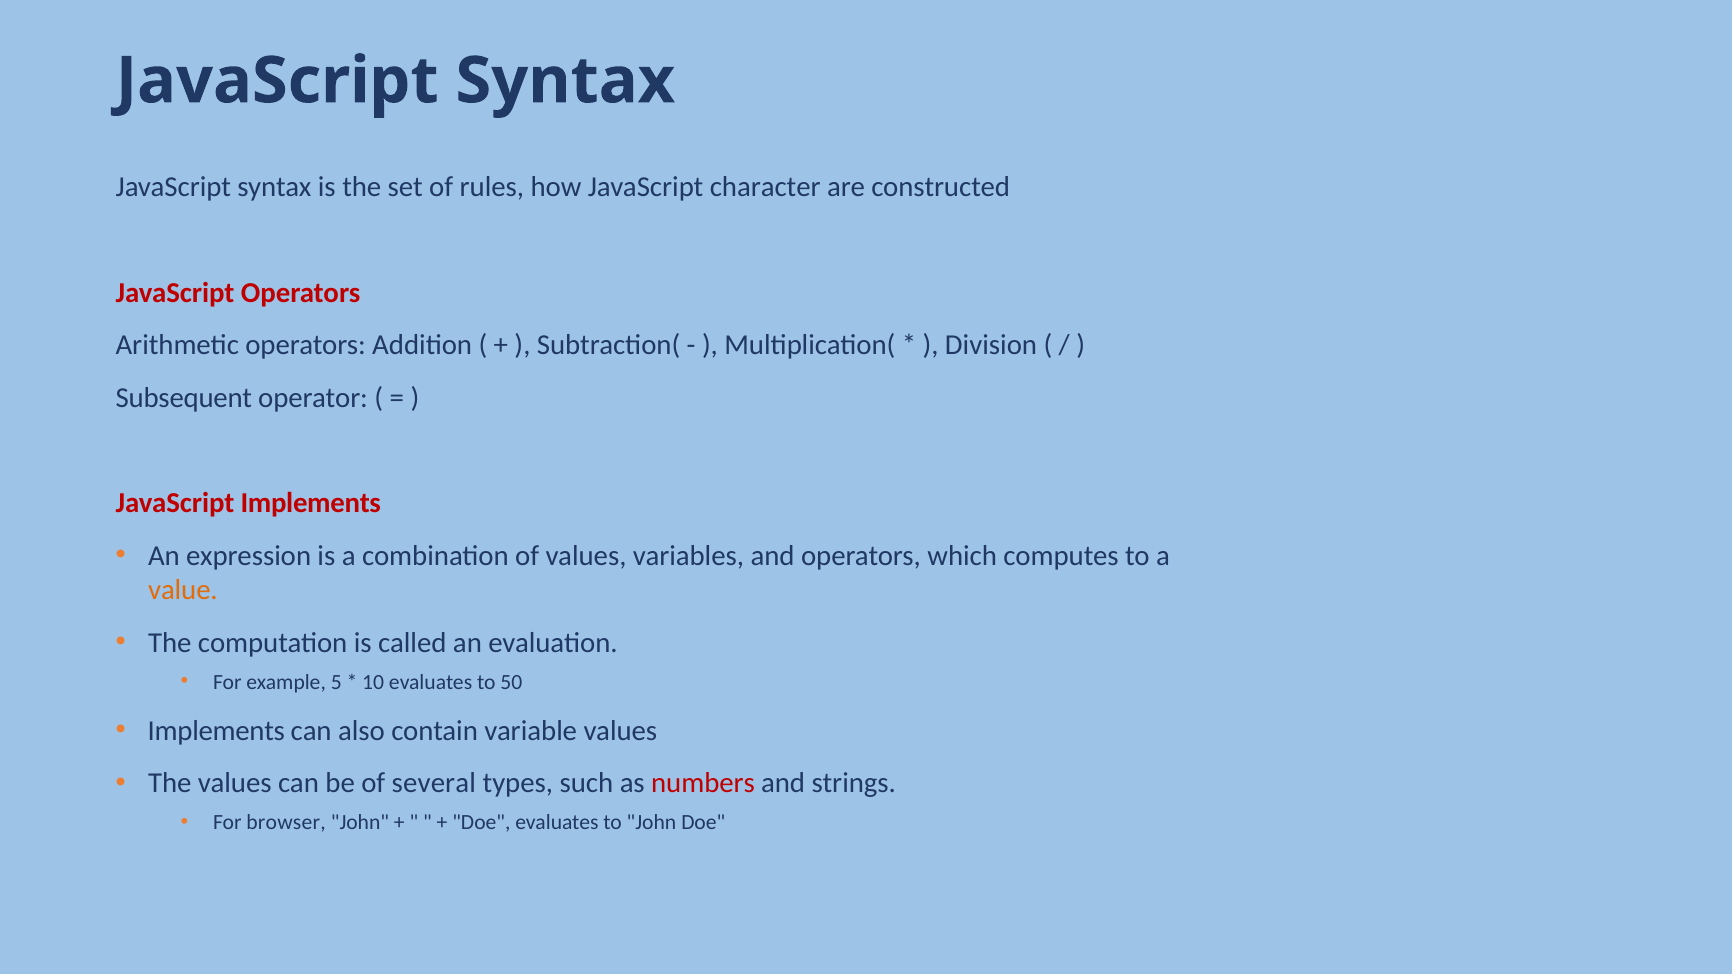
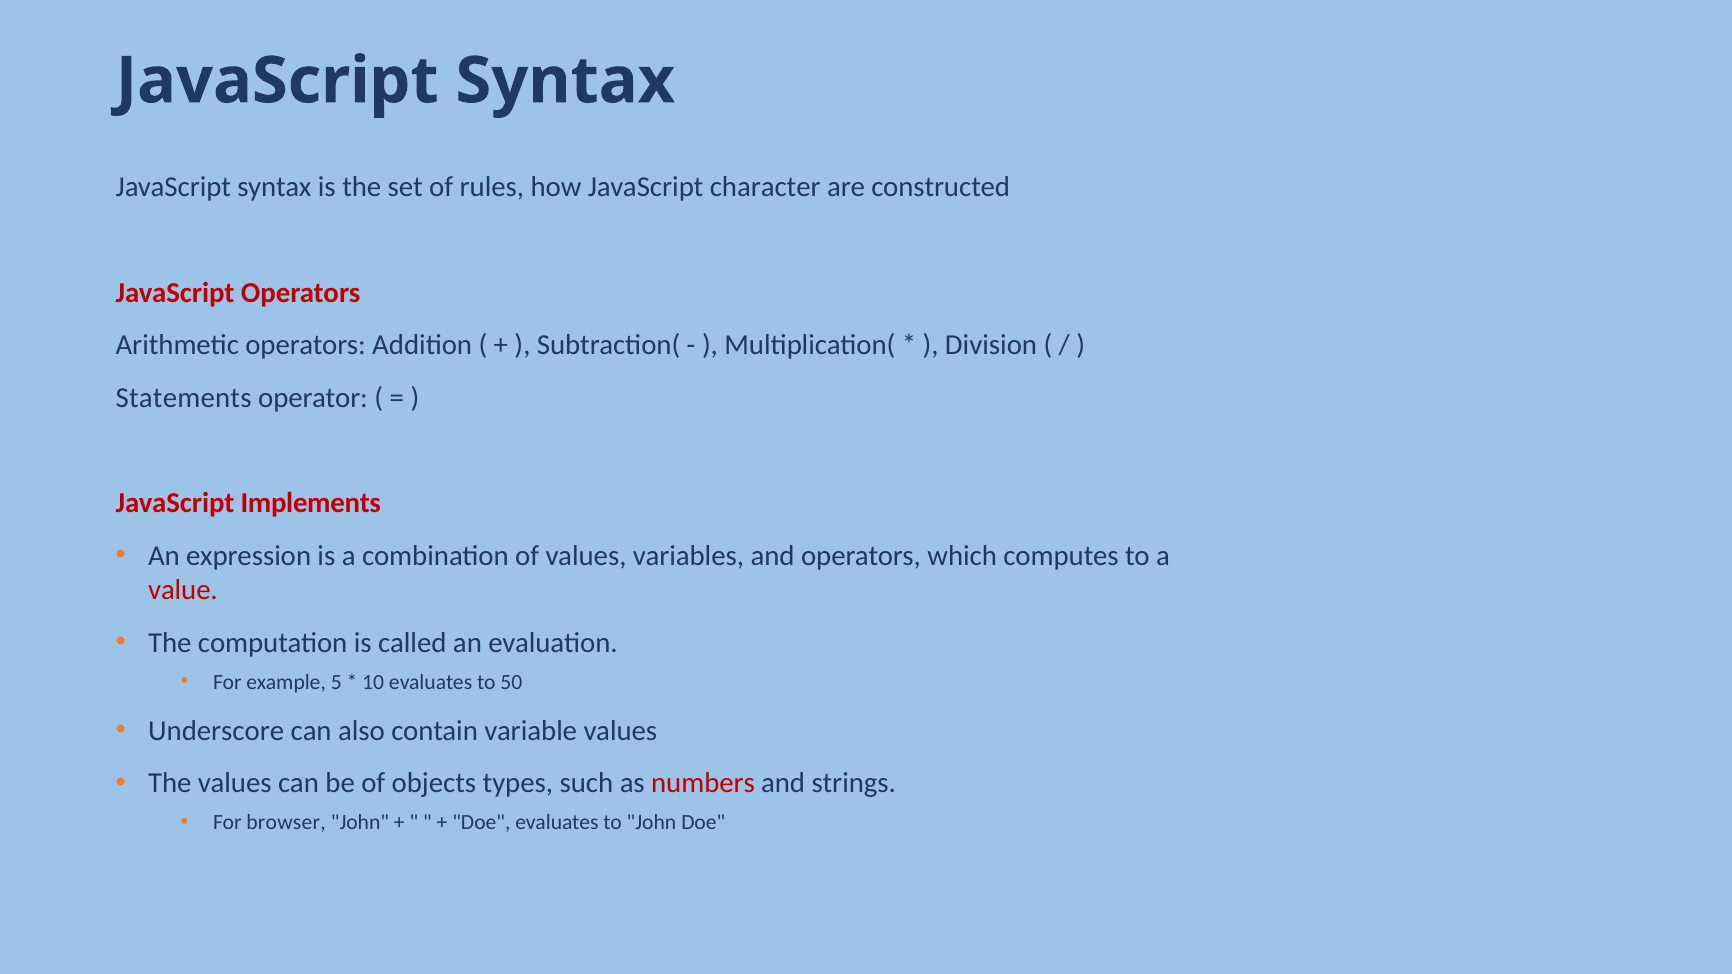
Subsequent: Subsequent -> Statements
value colour: orange -> red
Implements at (216, 731): Implements -> Underscore
several: several -> objects
